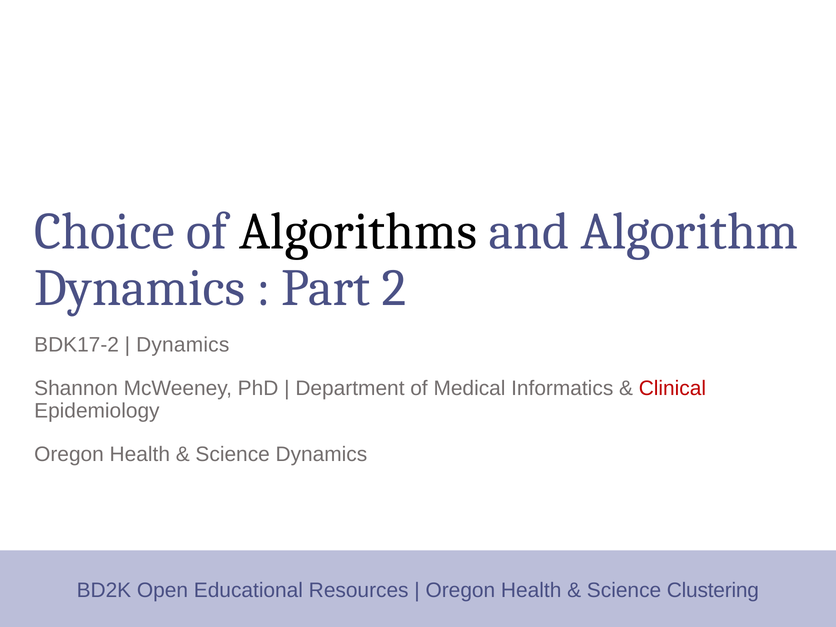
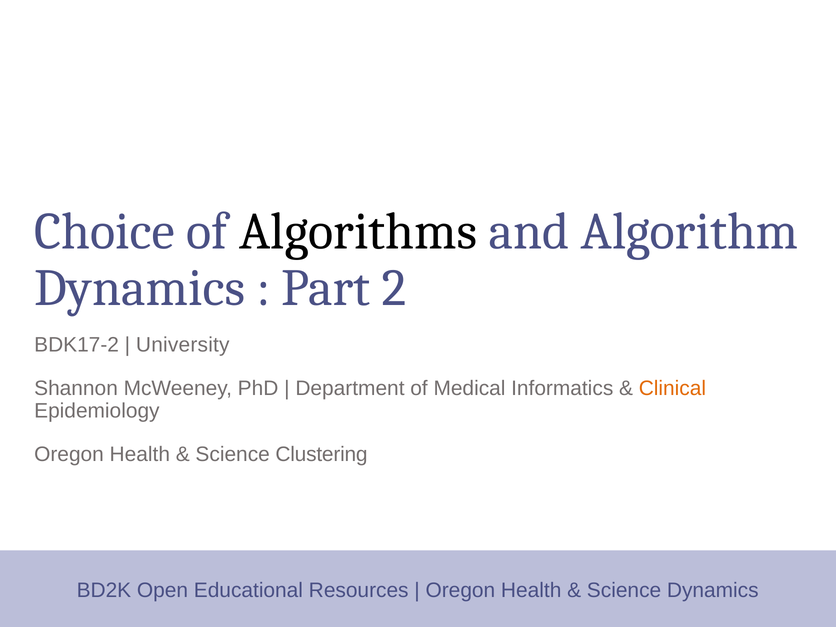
Dynamics at (183, 345): Dynamics -> University
Clinical colour: red -> orange
Science Dynamics: Dynamics -> Clustering
Science Clustering: Clustering -> Dynamics
